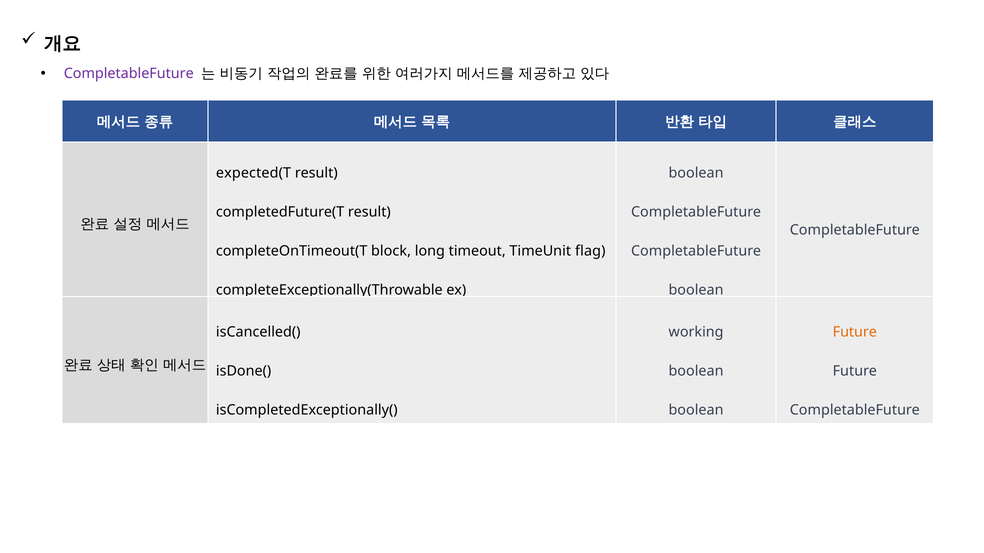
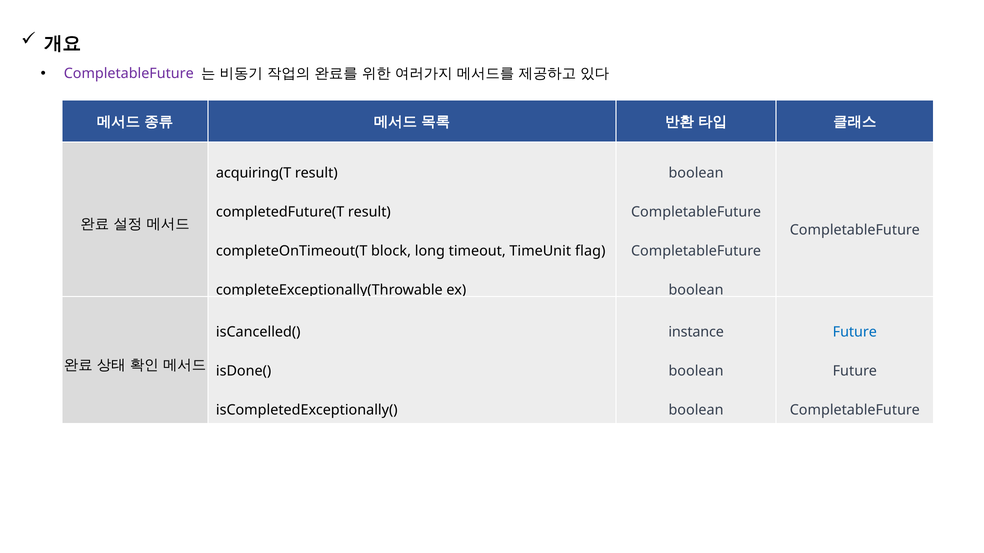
expected(T: expected(T -> acquiring(T
working: working -> instance
Future at (855, 332) colour: orange -> blue
